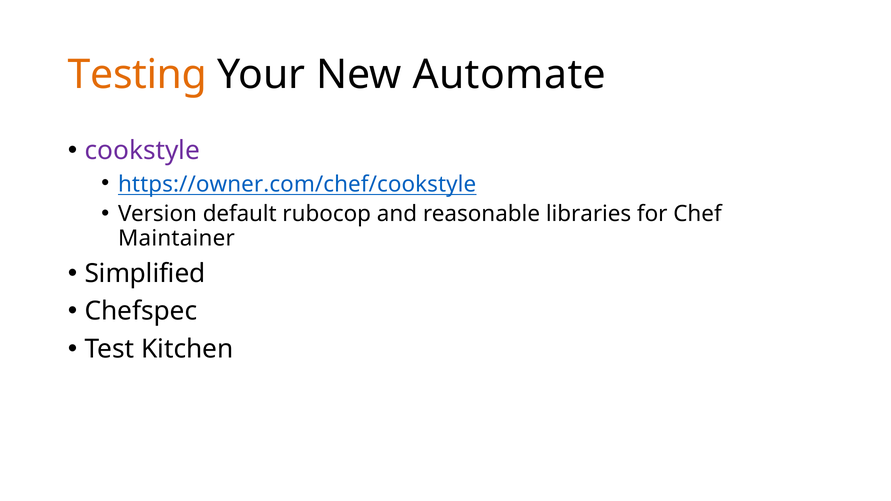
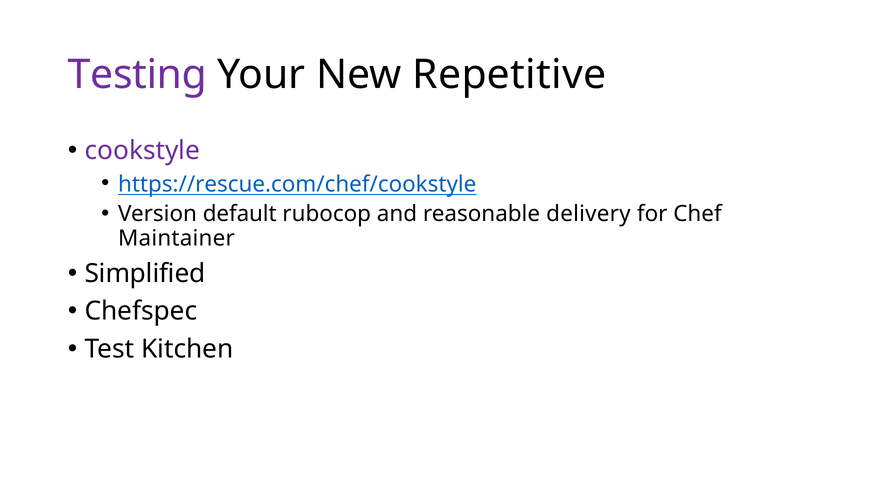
Testing colour: orange -> purple
Automate: Automate -> Repetitive
https://owner.com/chef/cookstyle: https://owner.com/chef/cookstyle -> https://rescue.com/chef/cookstyle
libraries: libraries -> delivery
